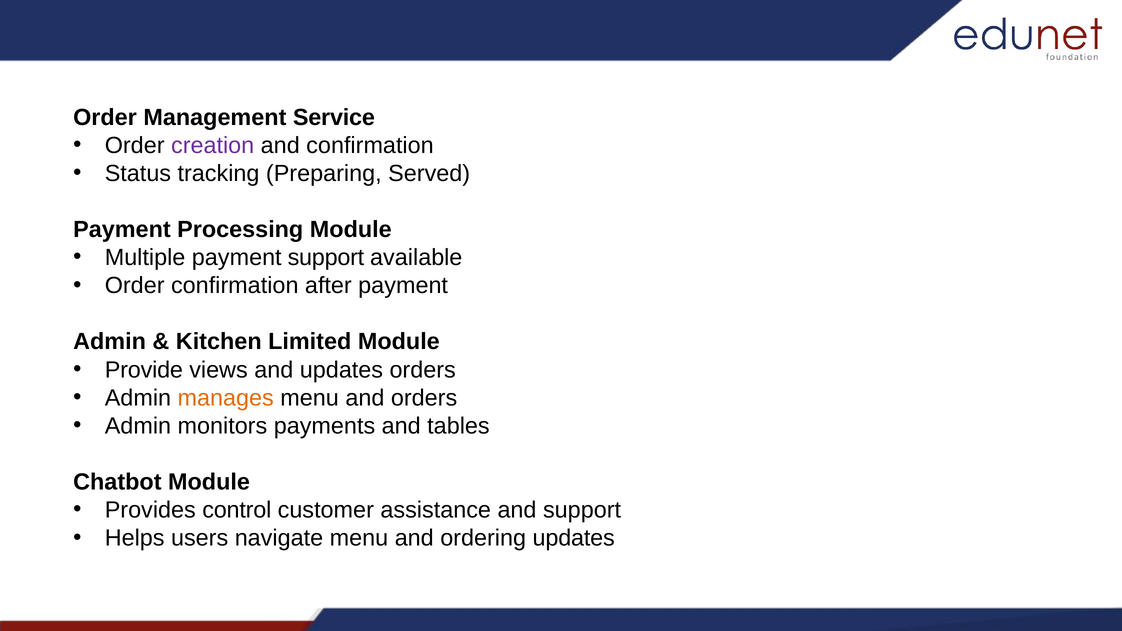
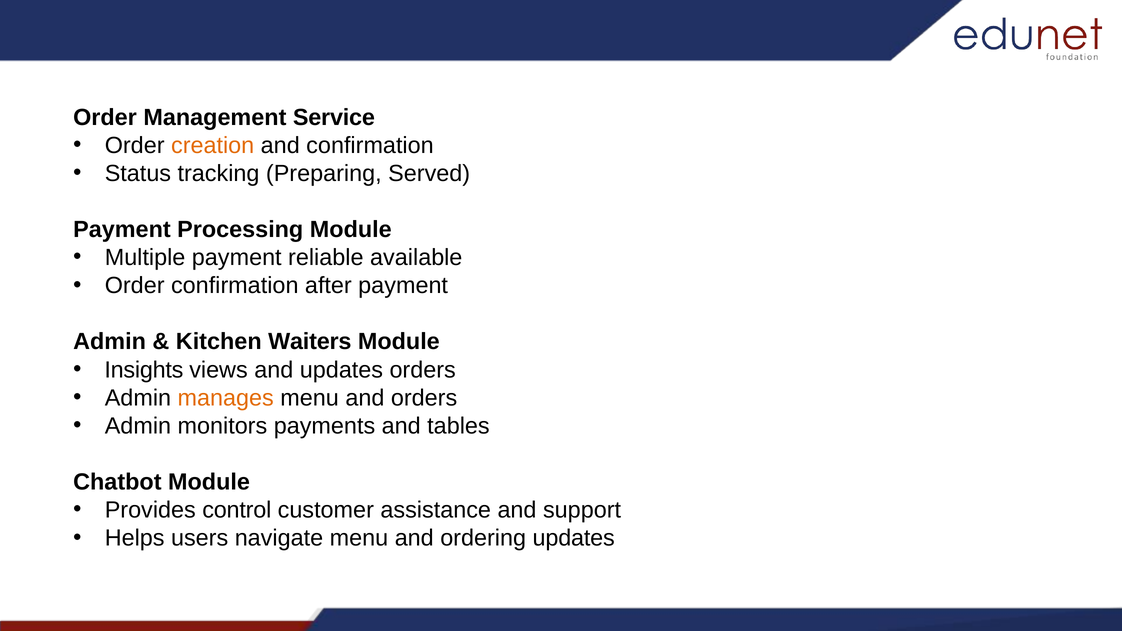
creation colour: purple -> orange
payment support: support -> reliable
Limited: Limited -> Waiters
Provide: Provide -> Insights
